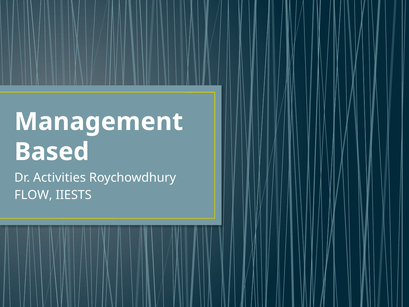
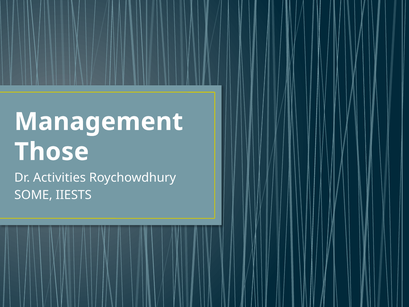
Based: Based -> Those
FLOW: FLOW -> SOME
